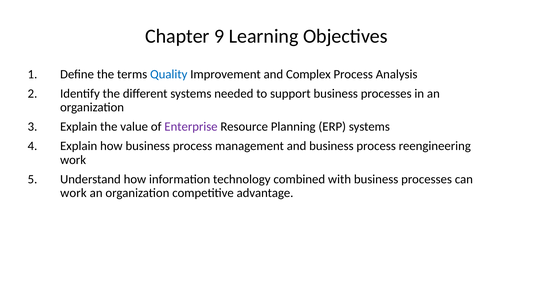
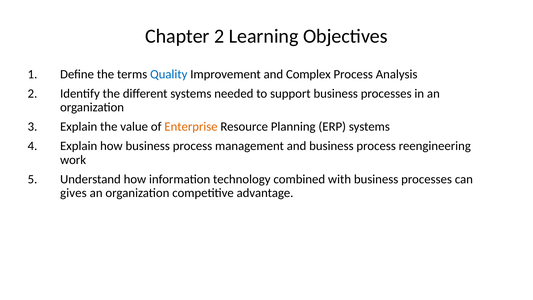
Chapter 9: 9 -> 2
Enterprise colour: purple -> orange
work at (73, 193): work -> gives
